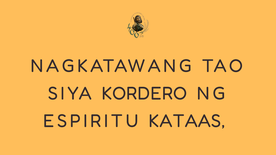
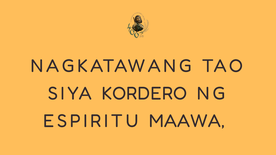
KATAAS: KATAAS -> MAAWA
